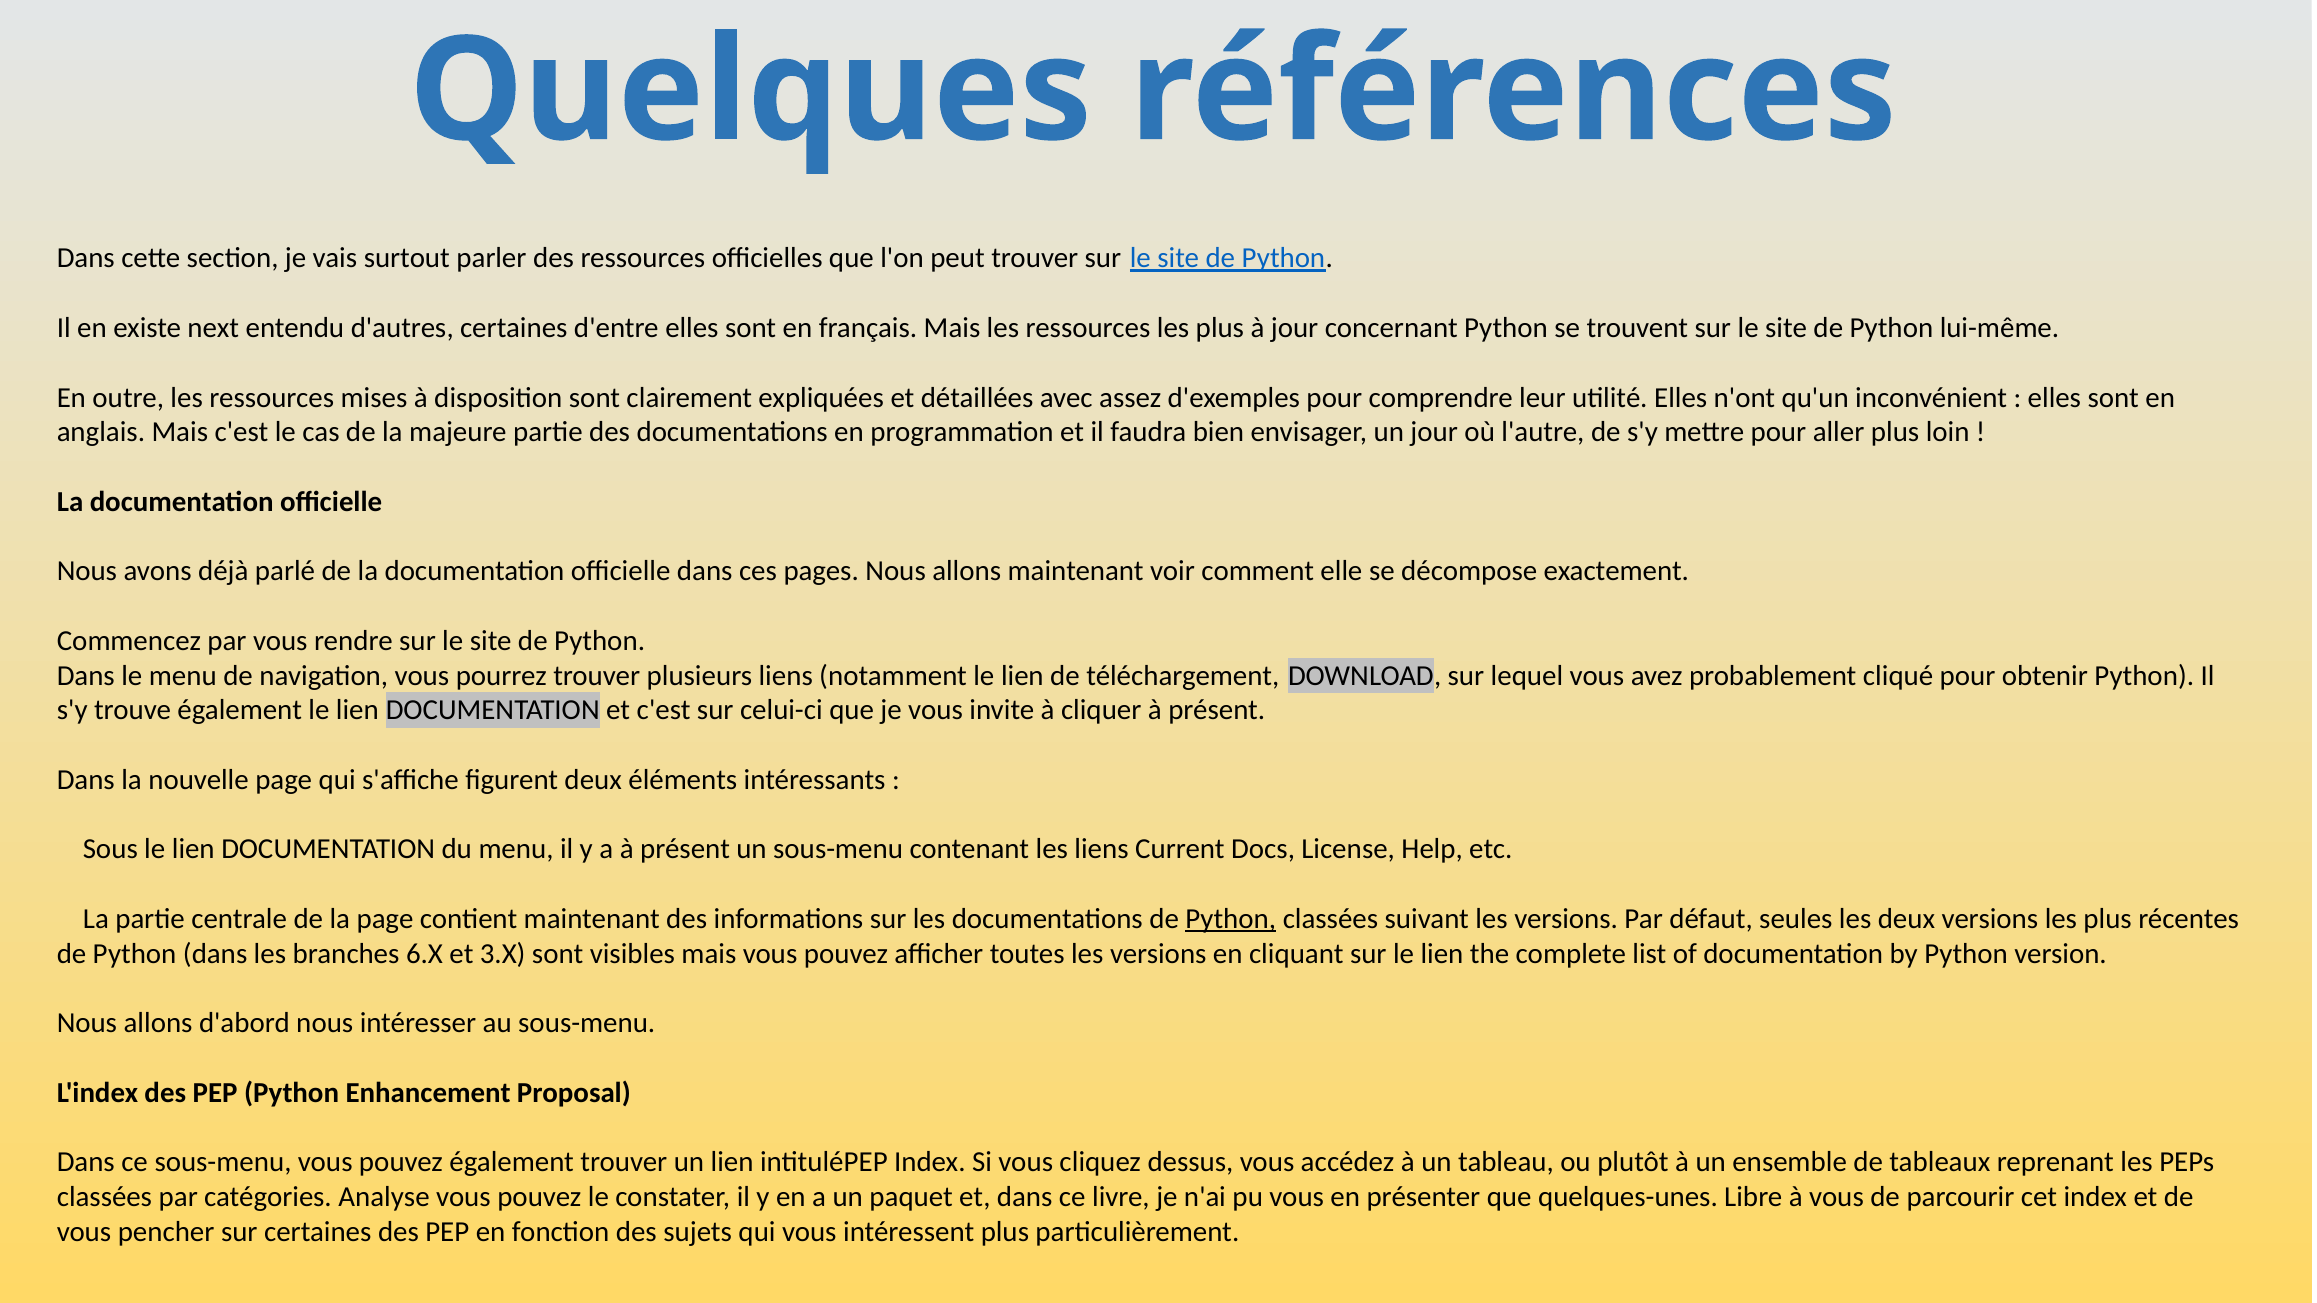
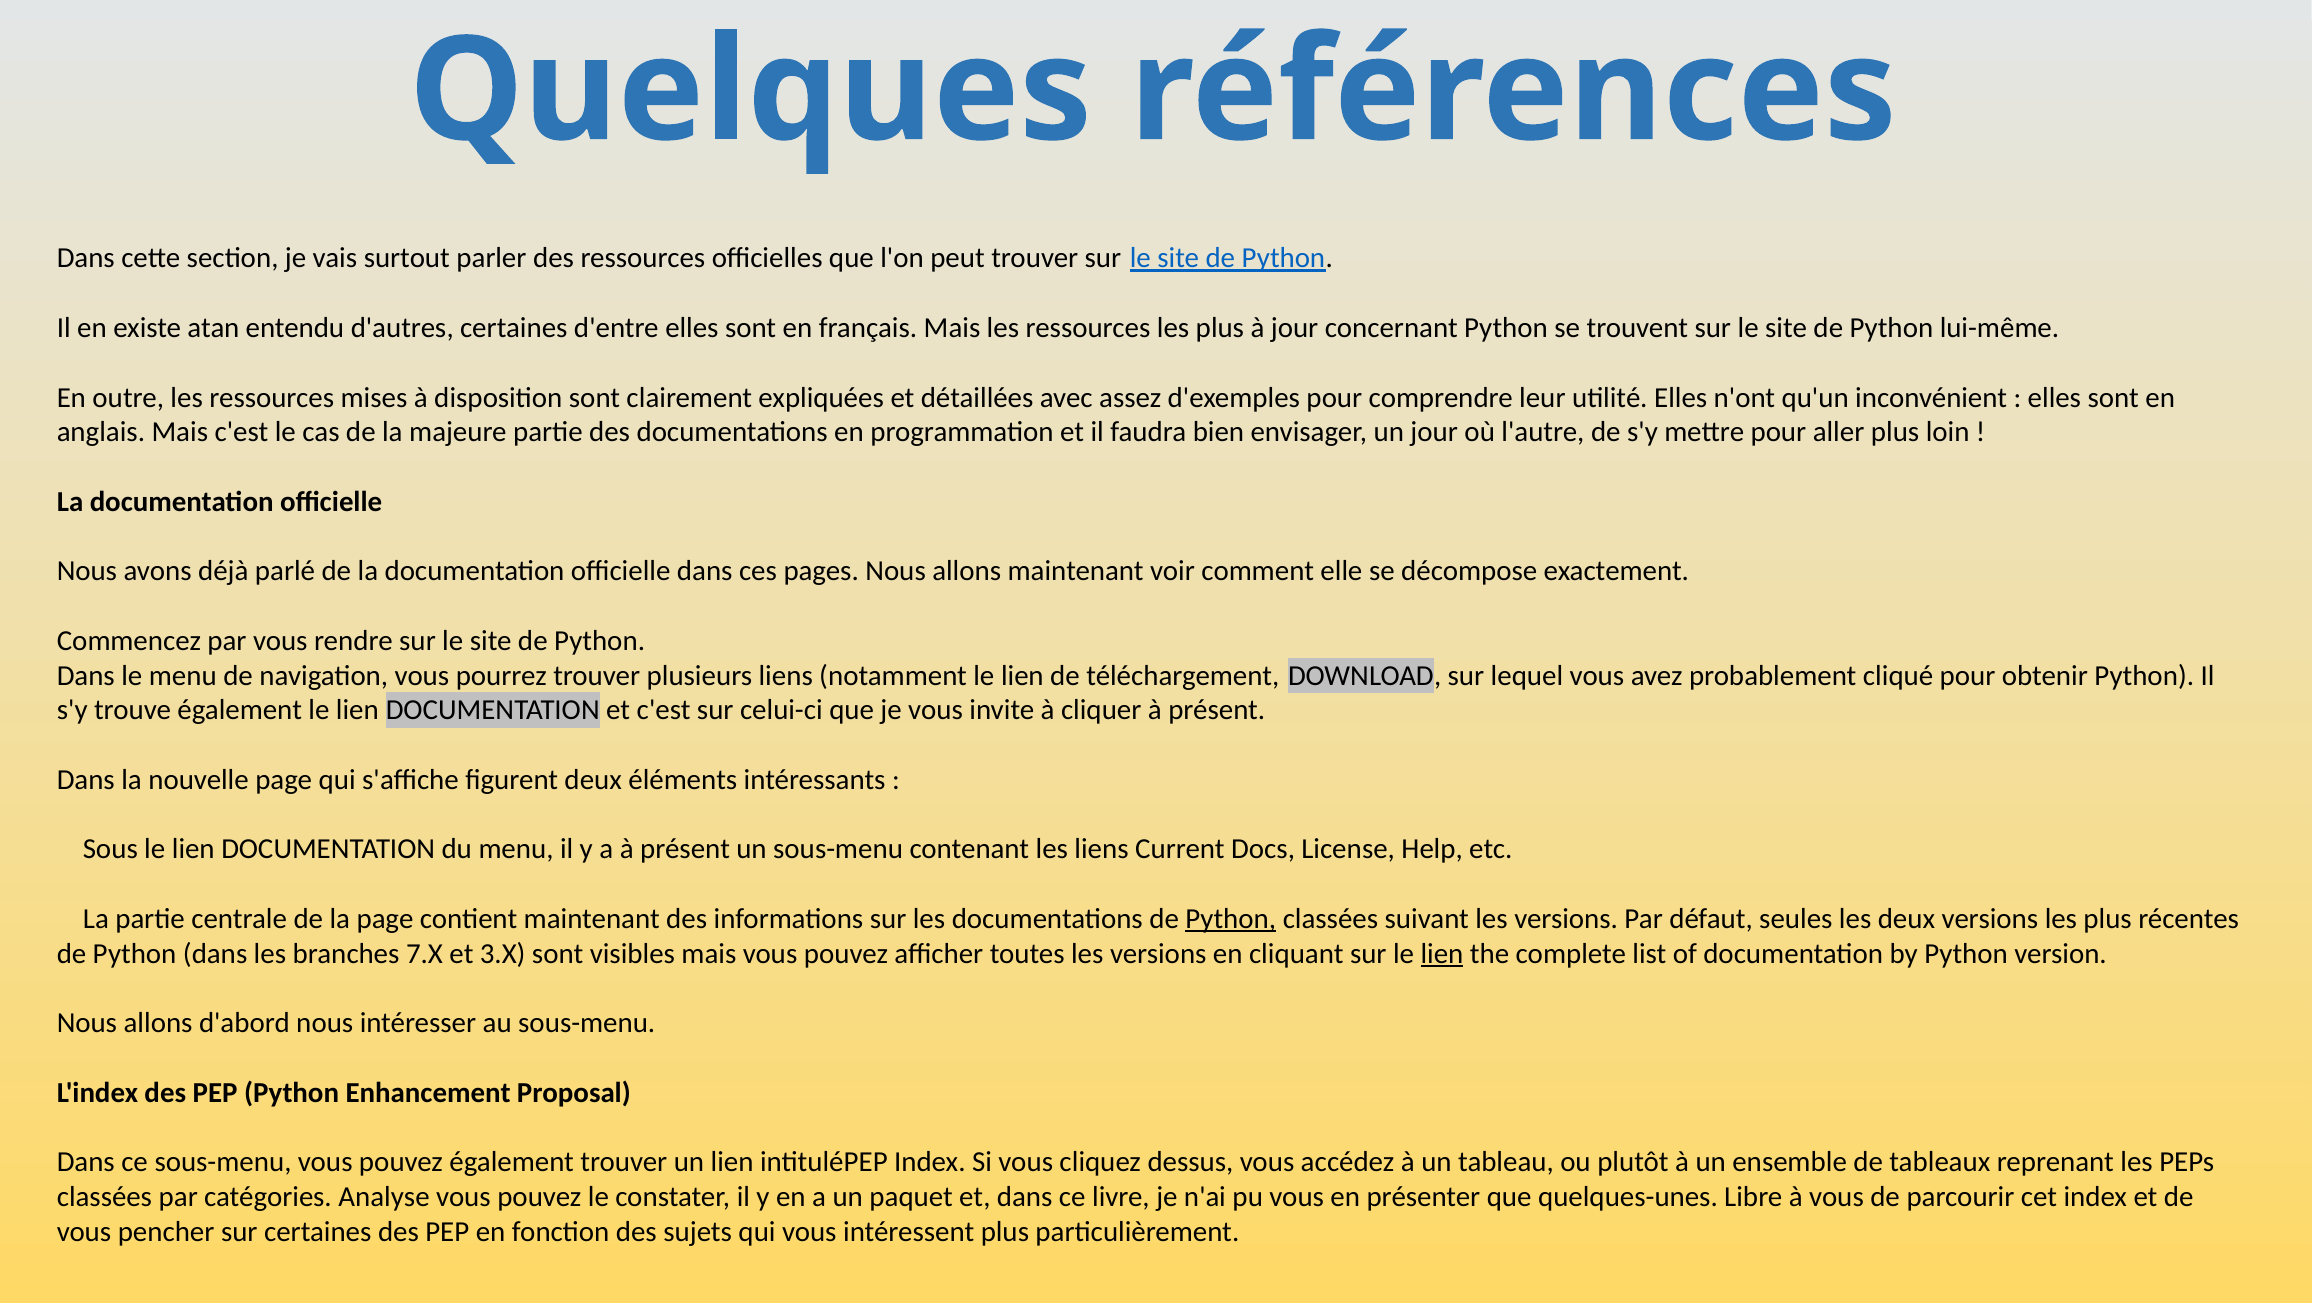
next: next -> atan
6.X: 6.X -> 7.X
lien at (1442, 954) underline: none -> present
